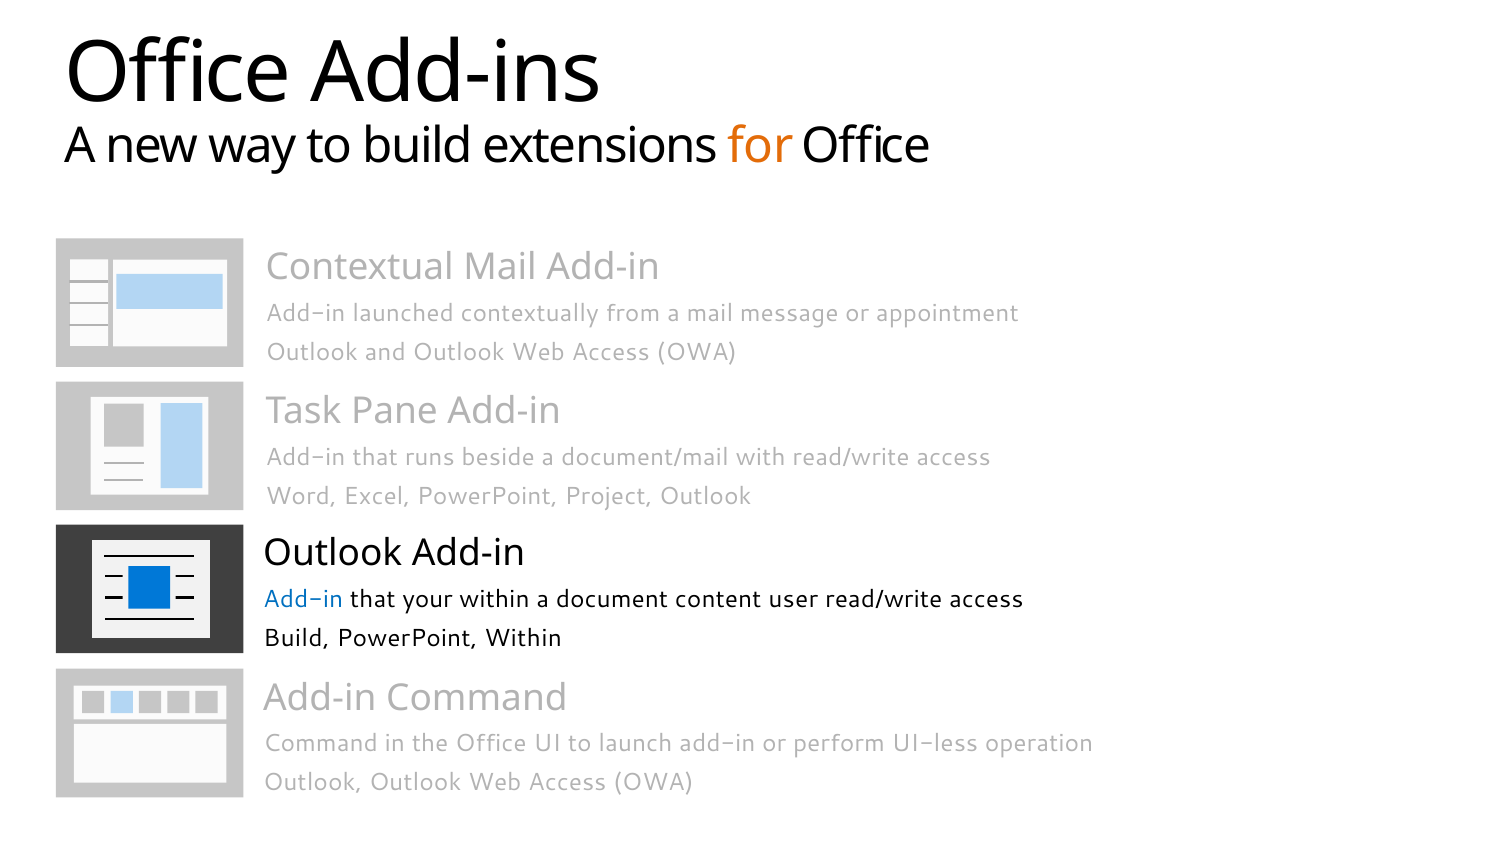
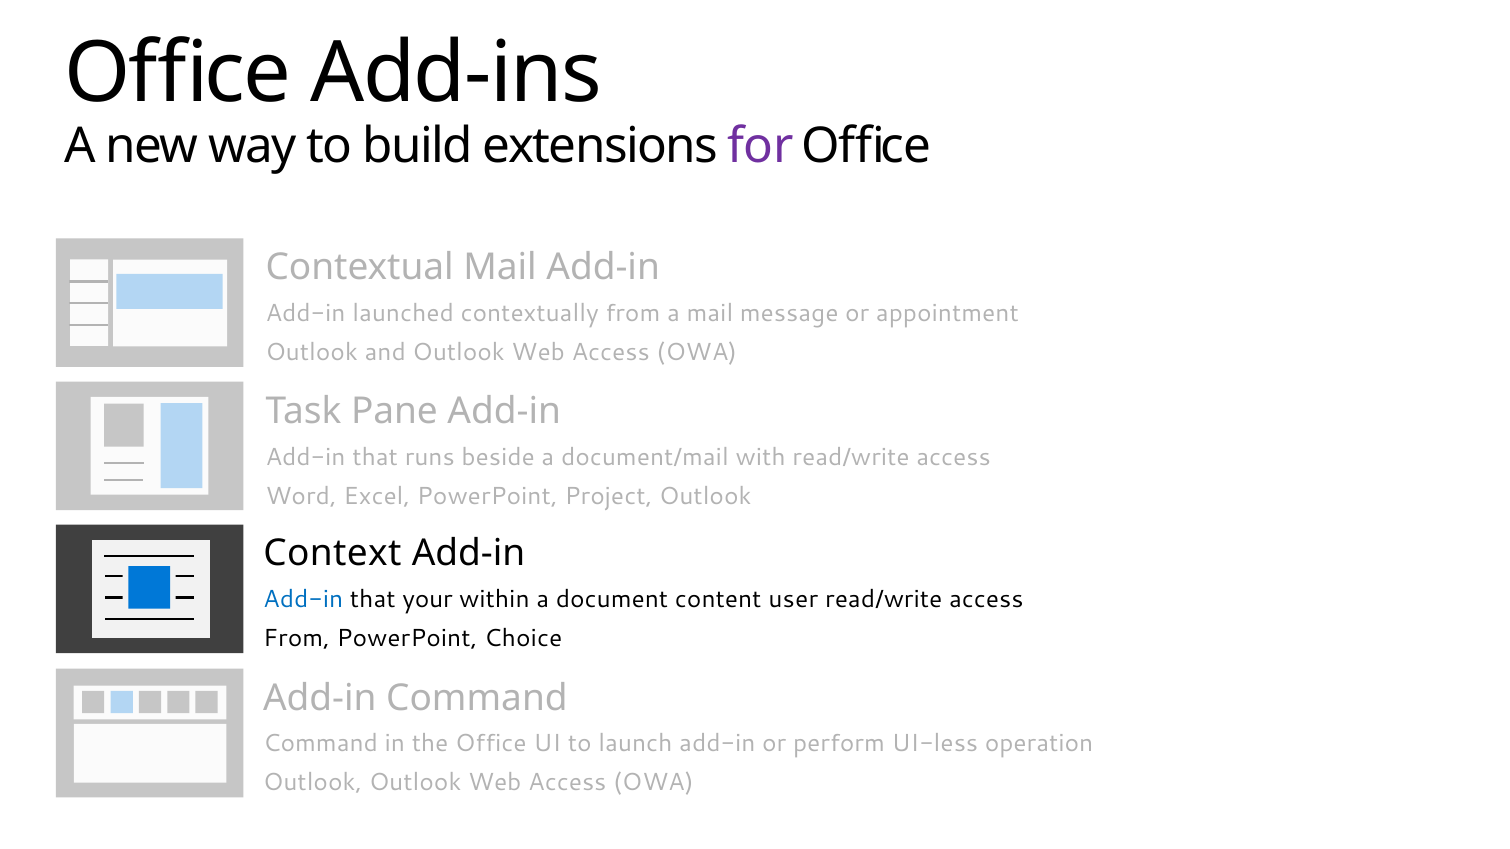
for colour: orange -> purple
Outlook at (333, 554): Outlook -> Context
Build at (296, 638): Build -> From
PowerPoint Within: Within -> Choice
